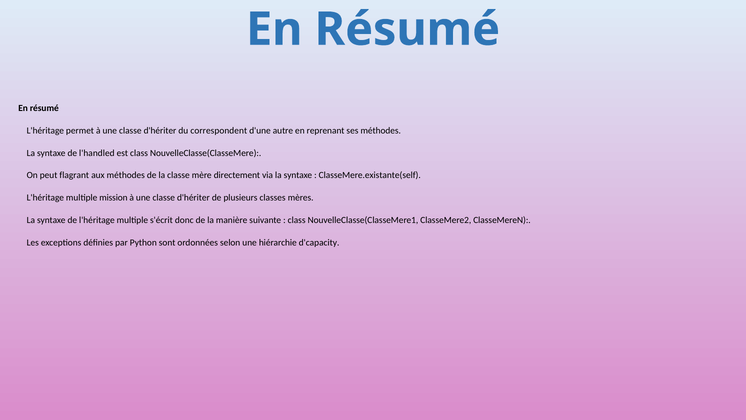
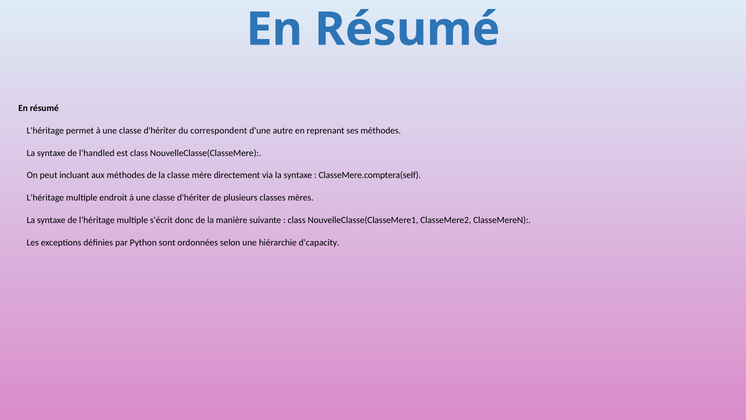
flagrant: flagrant -> incluant
ClasseMere.existante(self: ClasseMere.existante(self -> ClasseMere.comptera(self
mission: mission -> endroit
